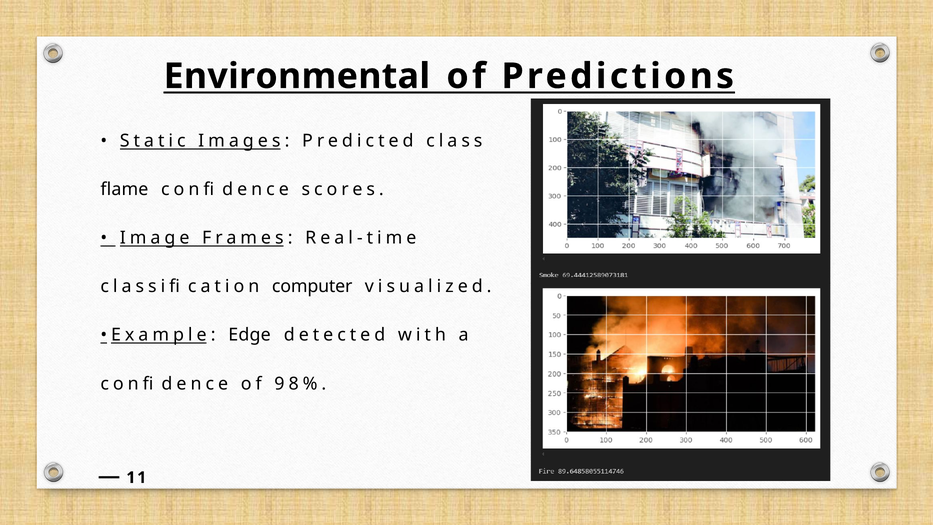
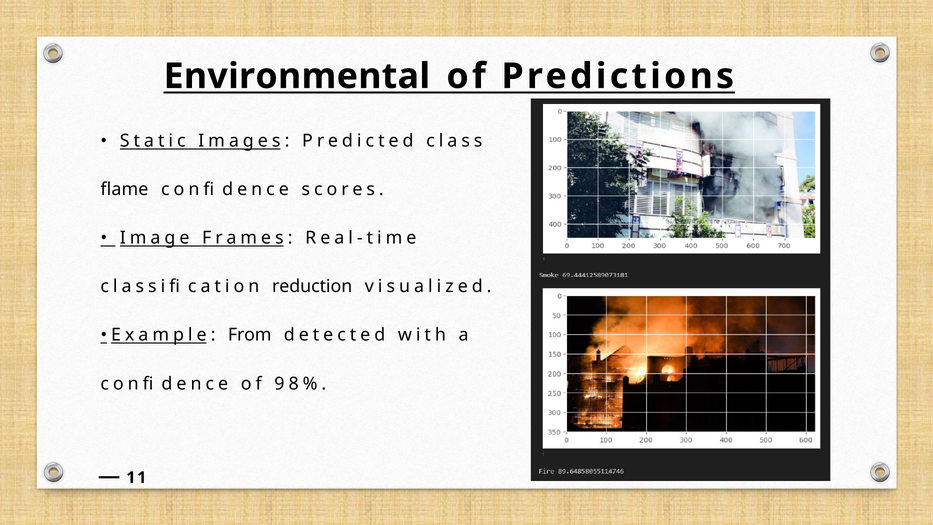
computer: computer -> reduction
Edge: Edge -> From
